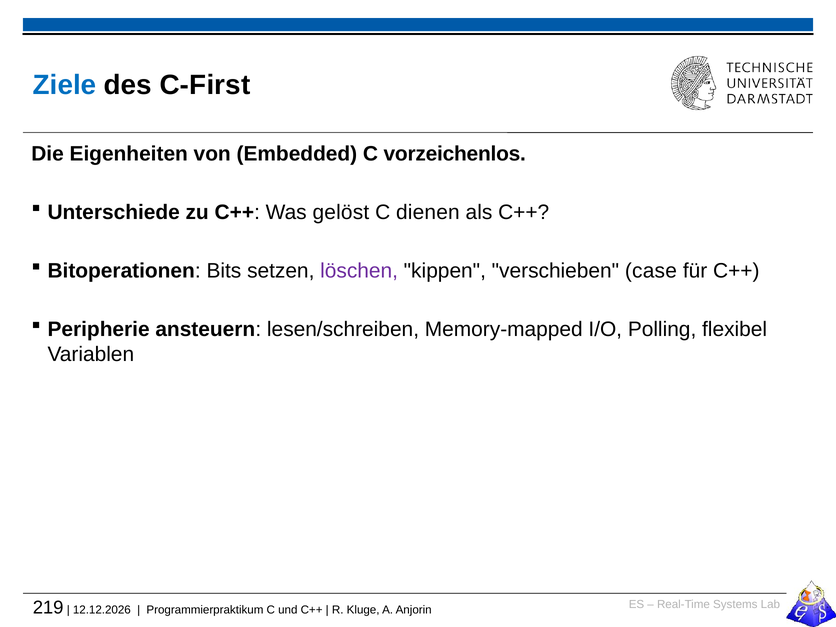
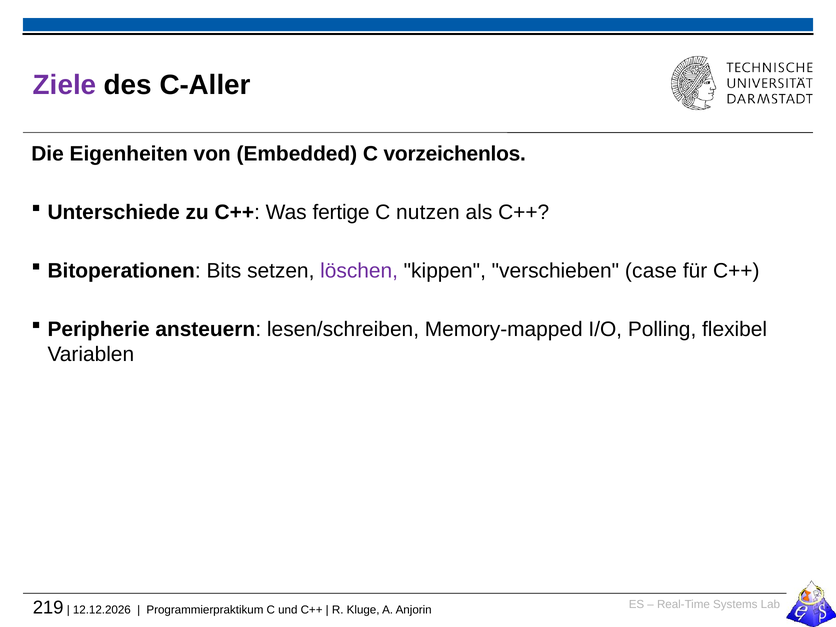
Ziele colour: blue -> purple
C-First: C-First -> C-Aller
gelöst: gelöst -> fertige
dienen: dienen -> nutzen
